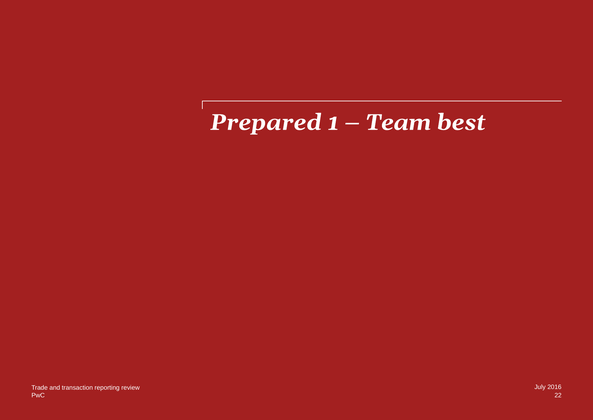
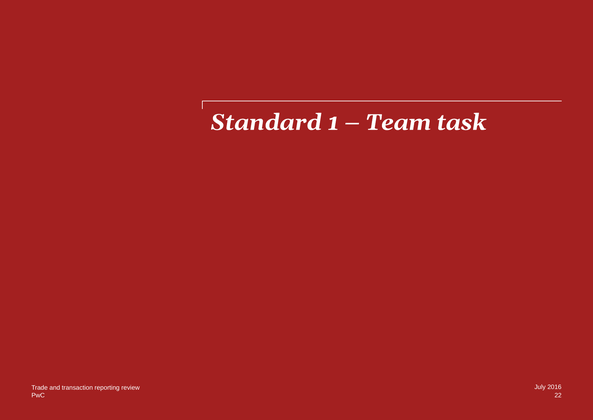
Prepared: Prepared -> Standard
best: best -> task
